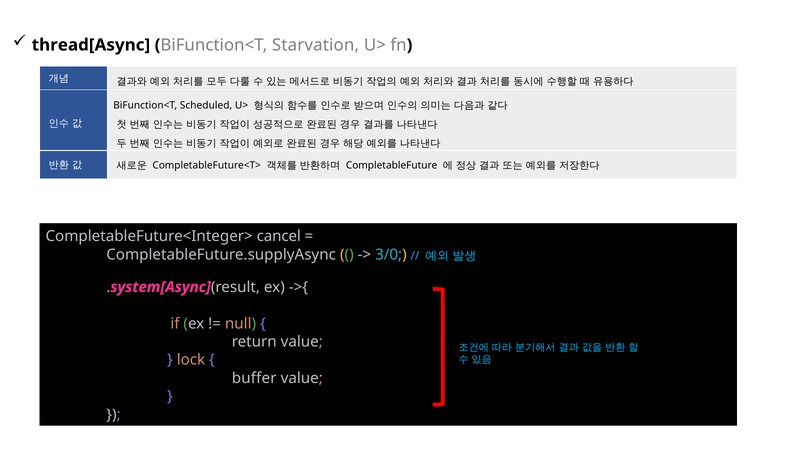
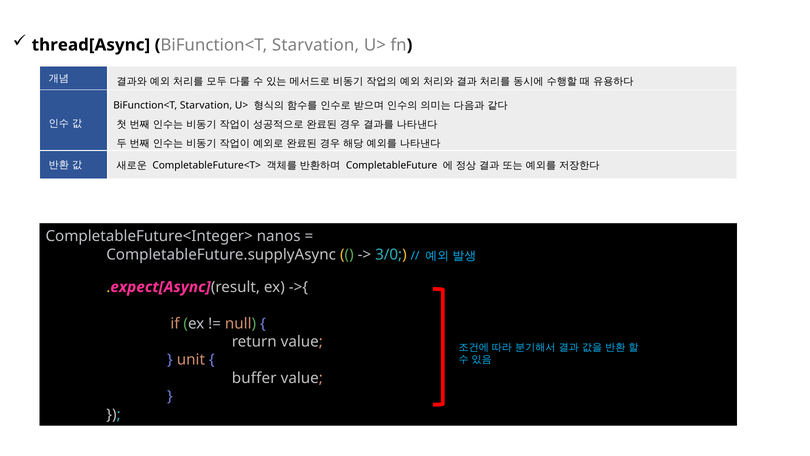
Scheduled at (206, 105): Scheduled -> Starvation
cancel: cancel -> nanos
system[Async: system[Async -> expect[Async
lock: lock -> unit
